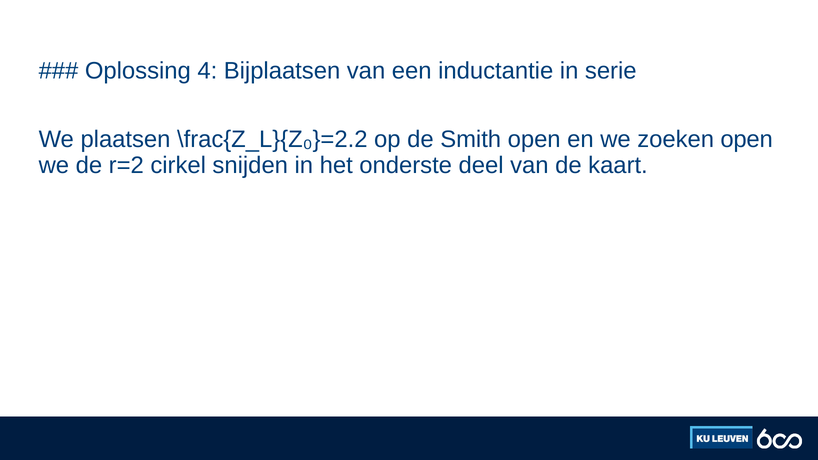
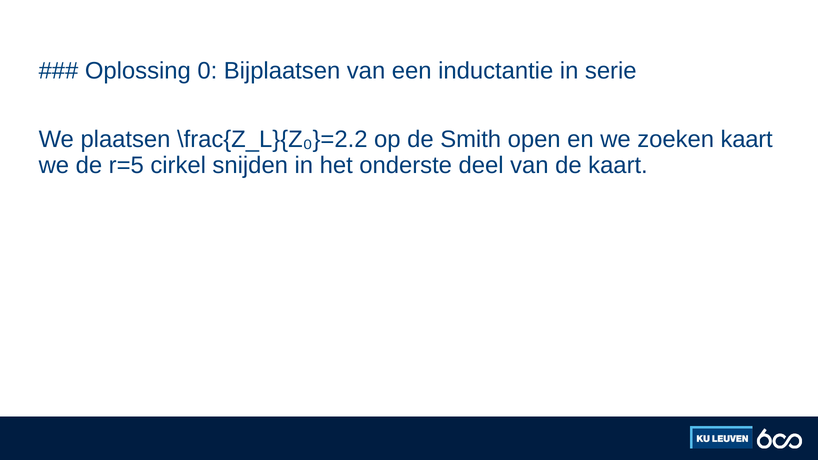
4: 4 -> 0
zoeken open: open -> kaart
r=2: r=2 -> r=5
